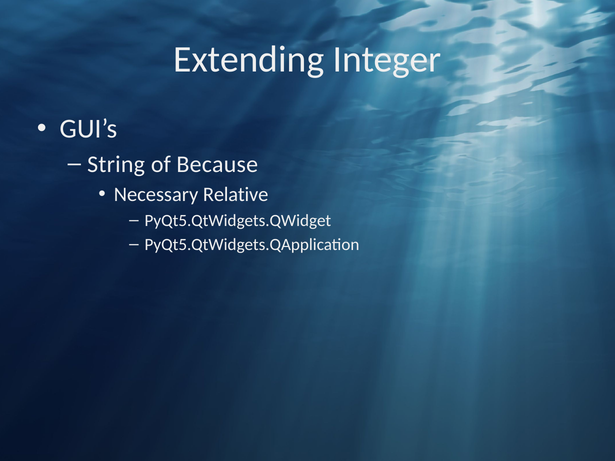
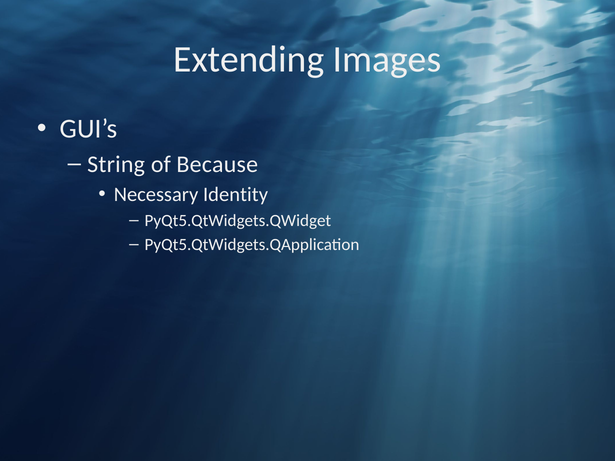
Integer: Integer -> Images
Relative: Relative -> Identity
